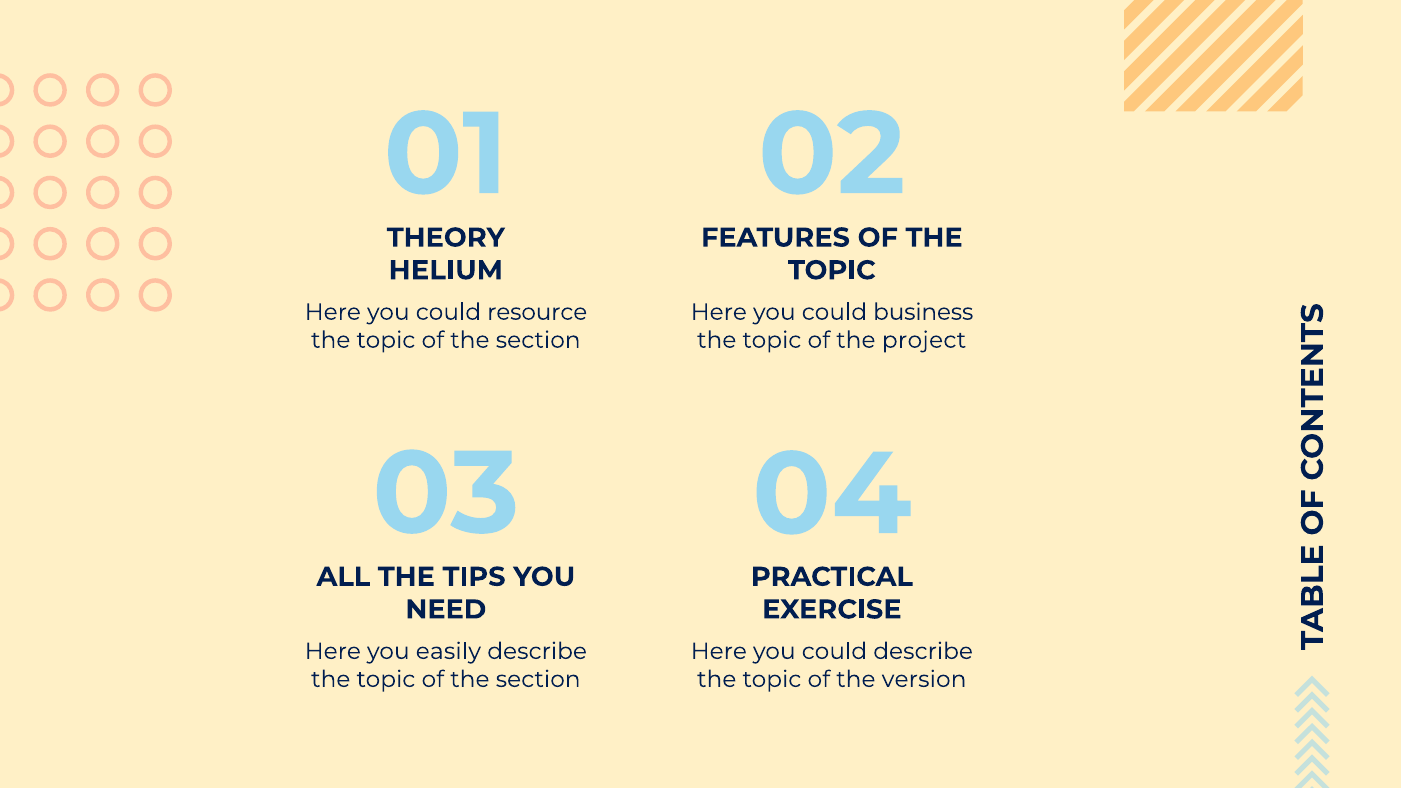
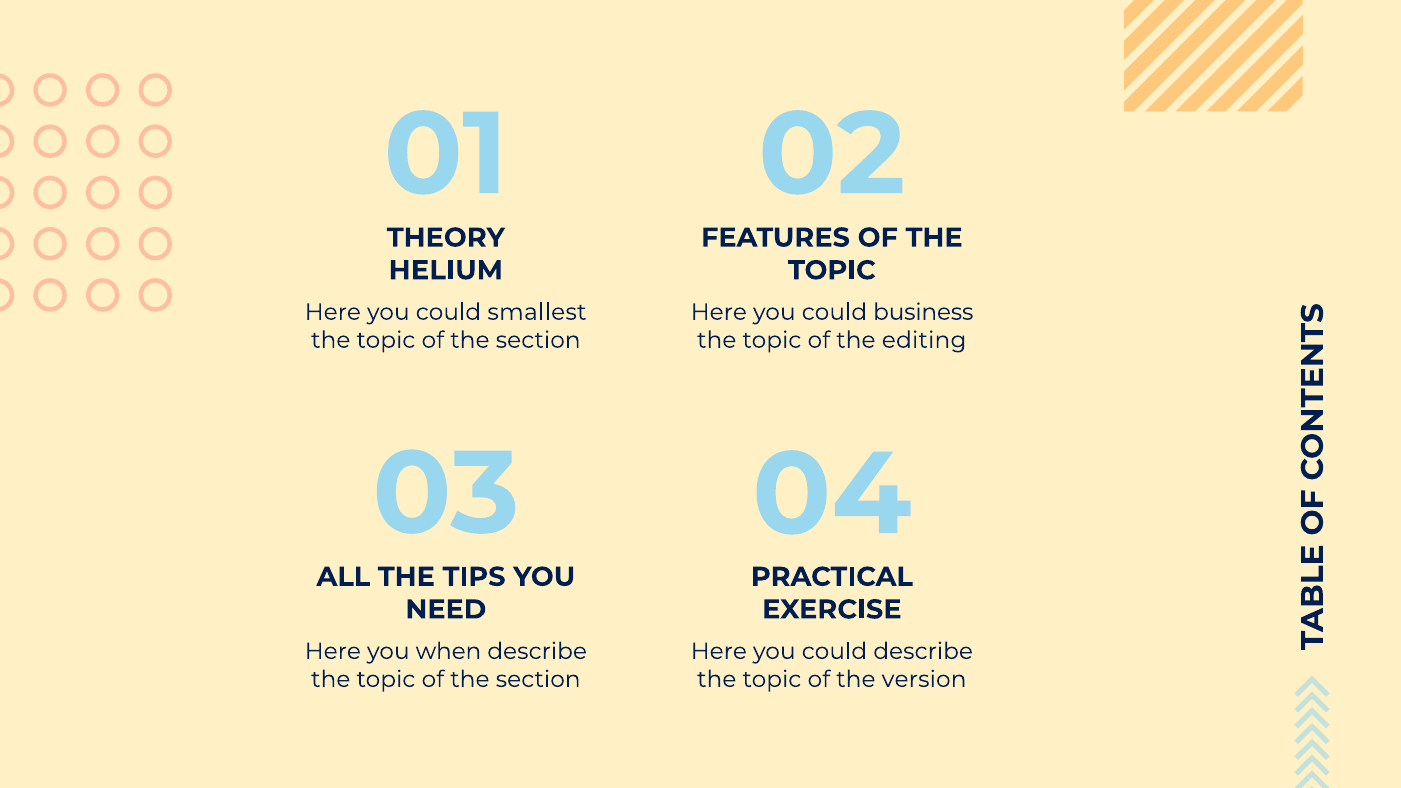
resource: resource -> smallest
project: project -> editing
easily: easily -> when
